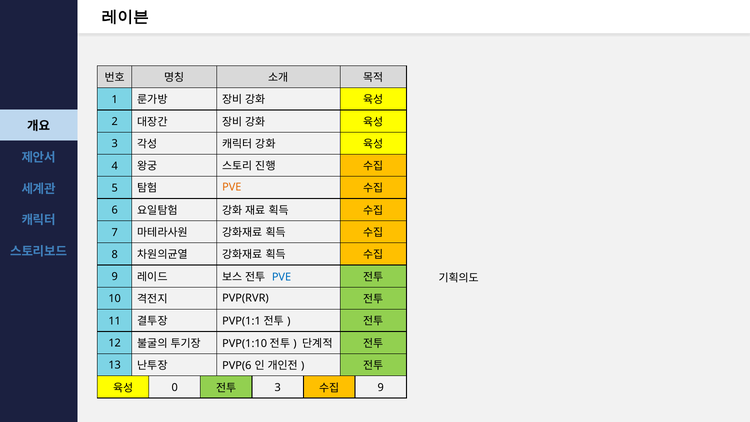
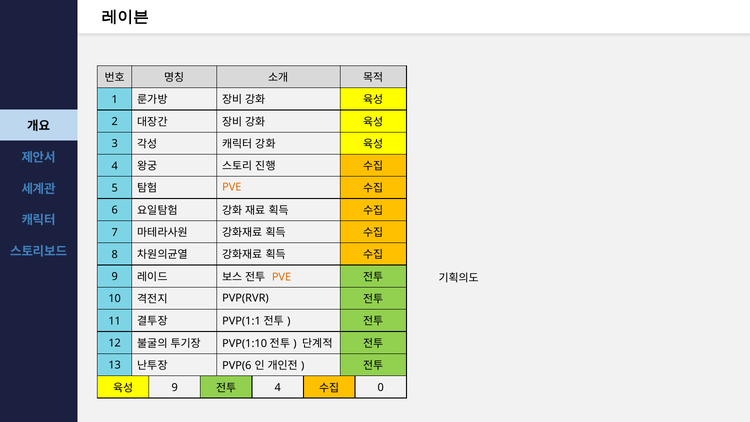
PVE at (282, 277) colour: blue -> orange
0 at (175, 387): 0 -> 9
3 at (278, 387): 3 -> 4
9 at (381, 387): 9 -> 0
